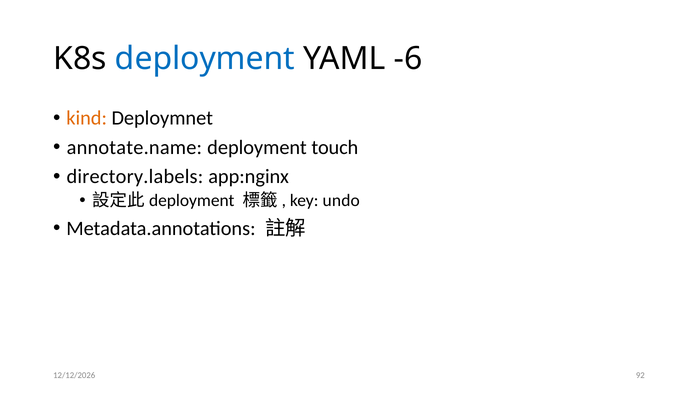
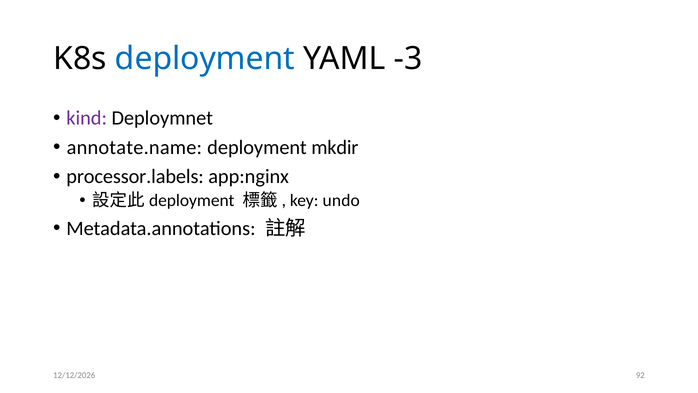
-6: -6 -> -3
kind colour: orange -> purple
touch: touch -> mkdir
directory.labels: directory.labels -> processor.labels
